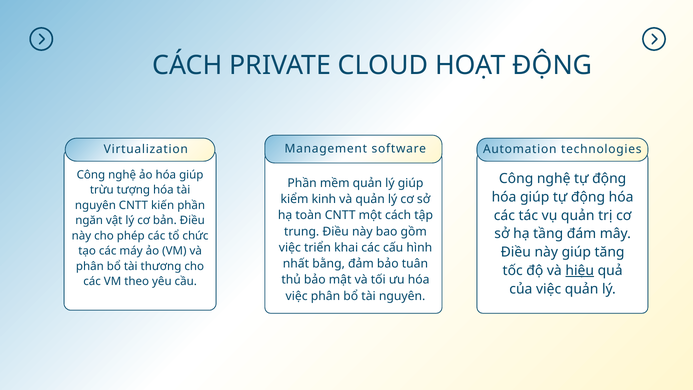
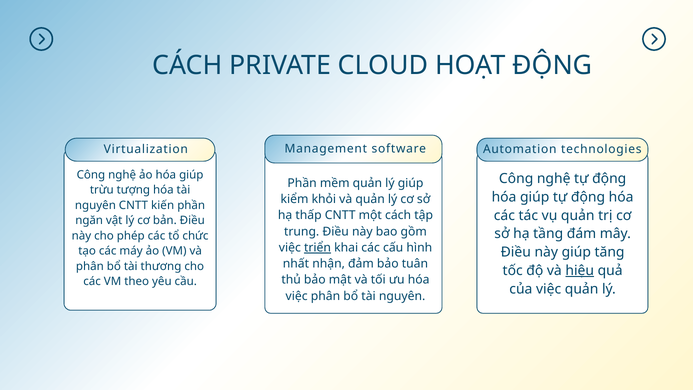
kinh: kinh -> khỏi
toàn: toàn -> thấp
triển underline: none -> present
bằng: bằng -> nhận
